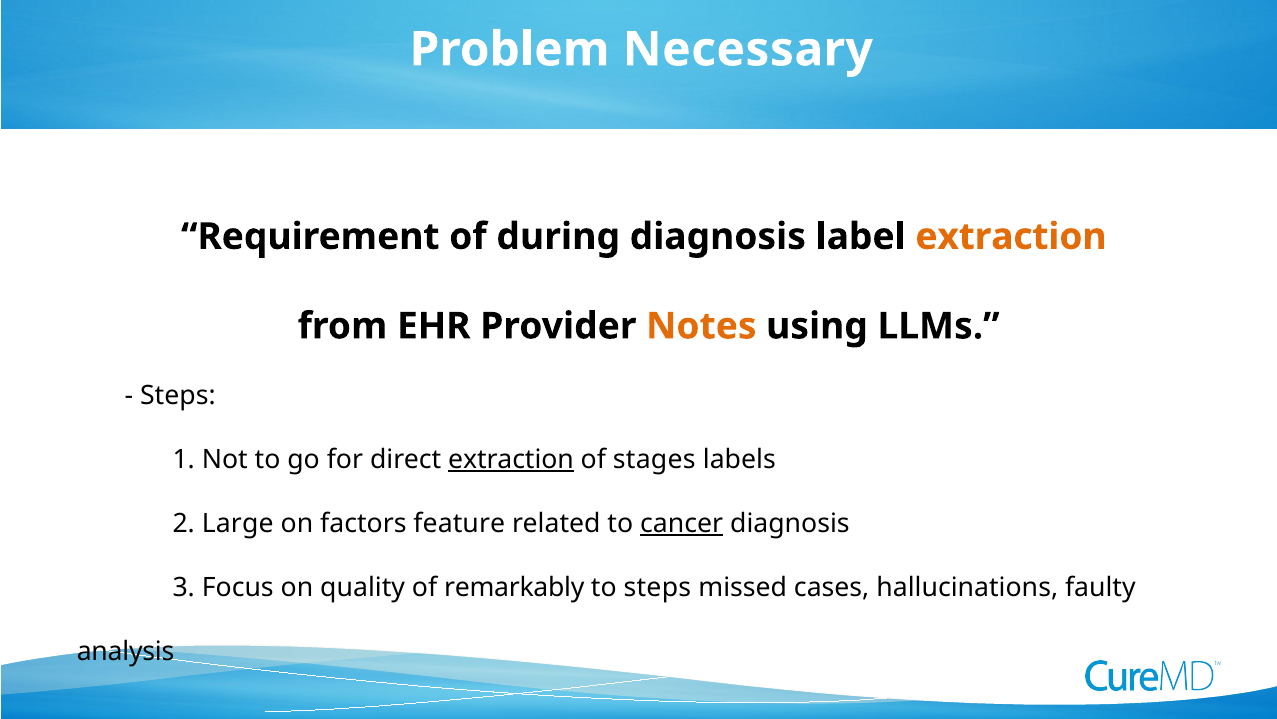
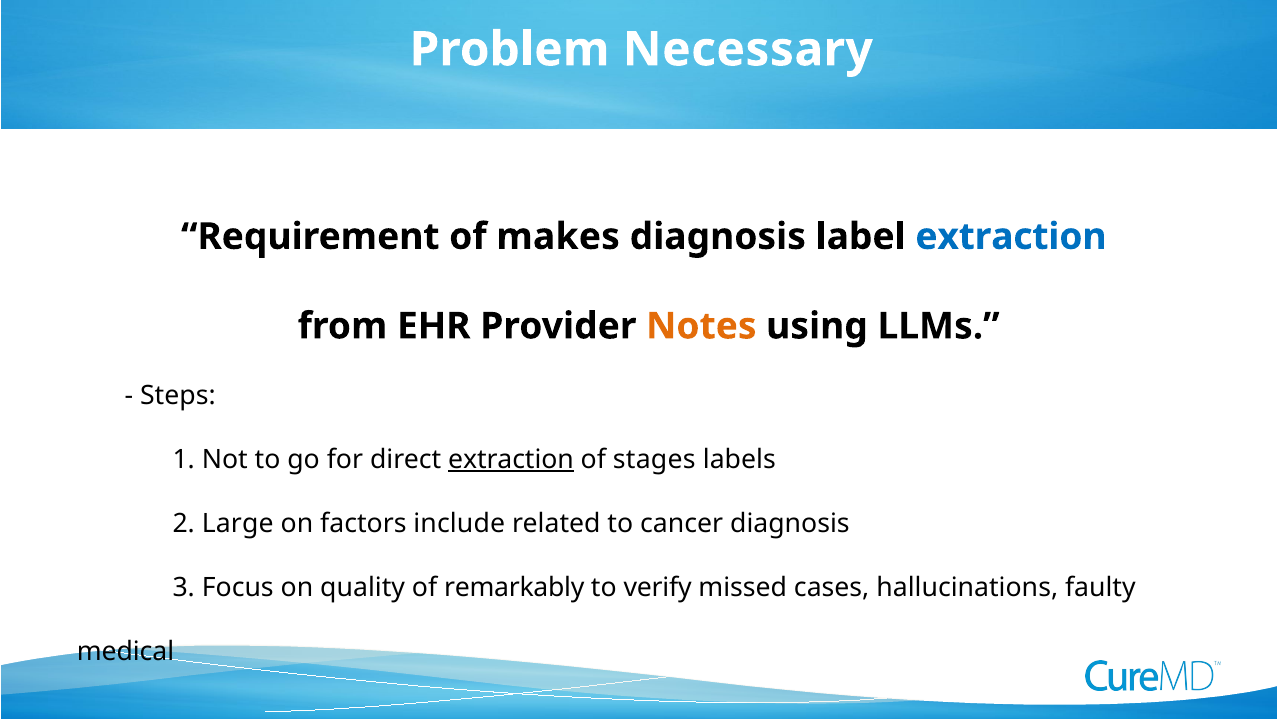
during: during -> makes
extraction at (1011, 236) colour: orange -> blue
feature: feature -> include
cancer underline: present -> none
to steps: steps -> verify
analysis: analysis -> medical
